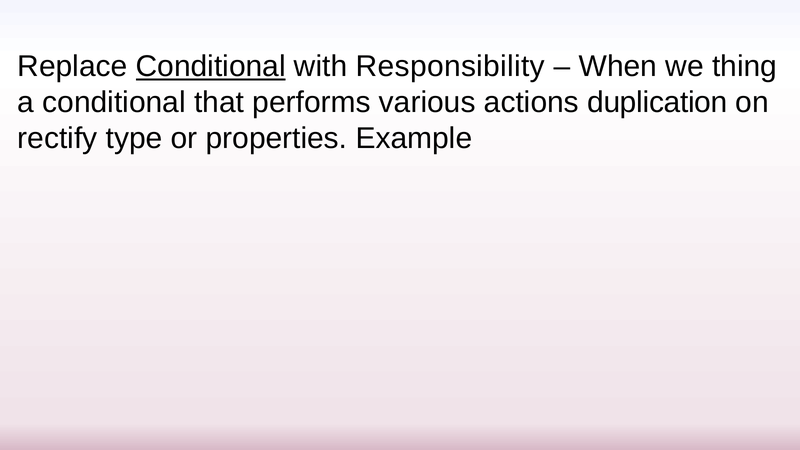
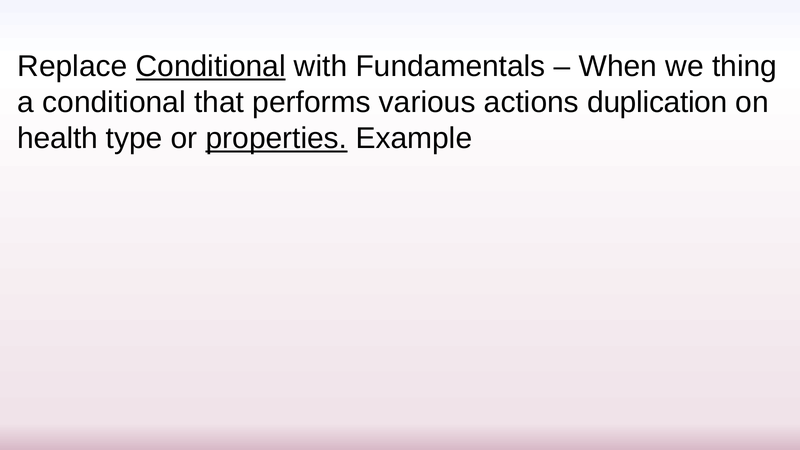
Responsibility: Responsibility -> Fundamentals
rectify: rectify -> health
properties underline: none -> present
